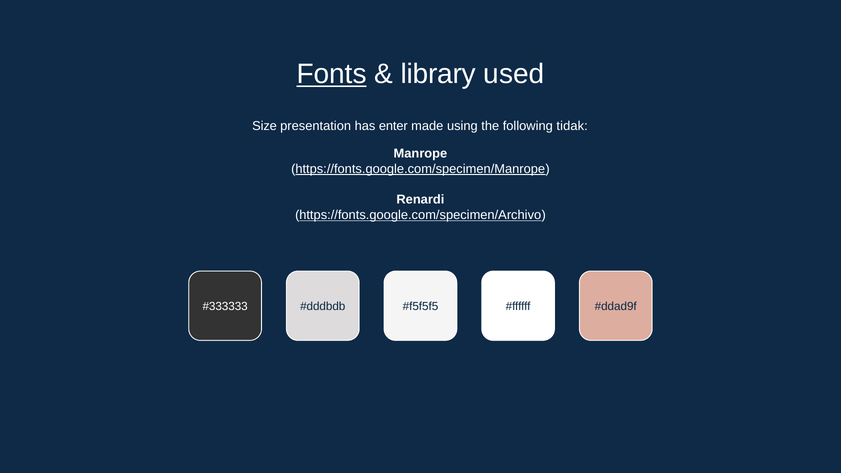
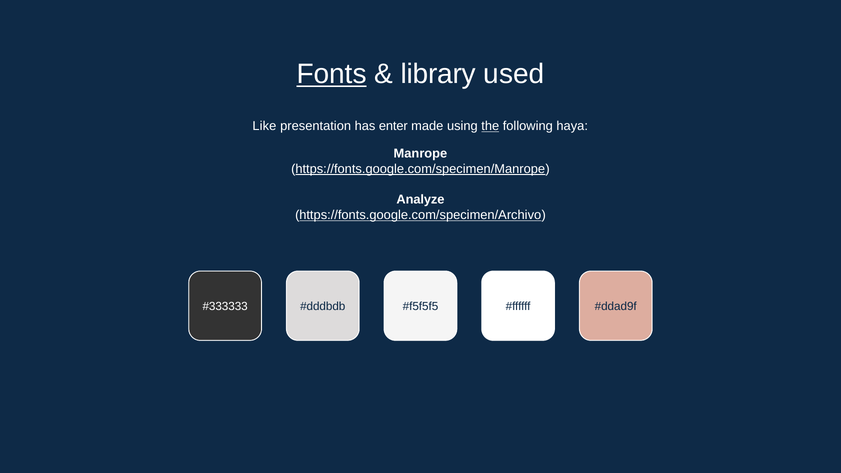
Size: Size -> Like
the underline: none -> present
tidak: tidak -> haya
Renardi: Renardi -> Analyze
